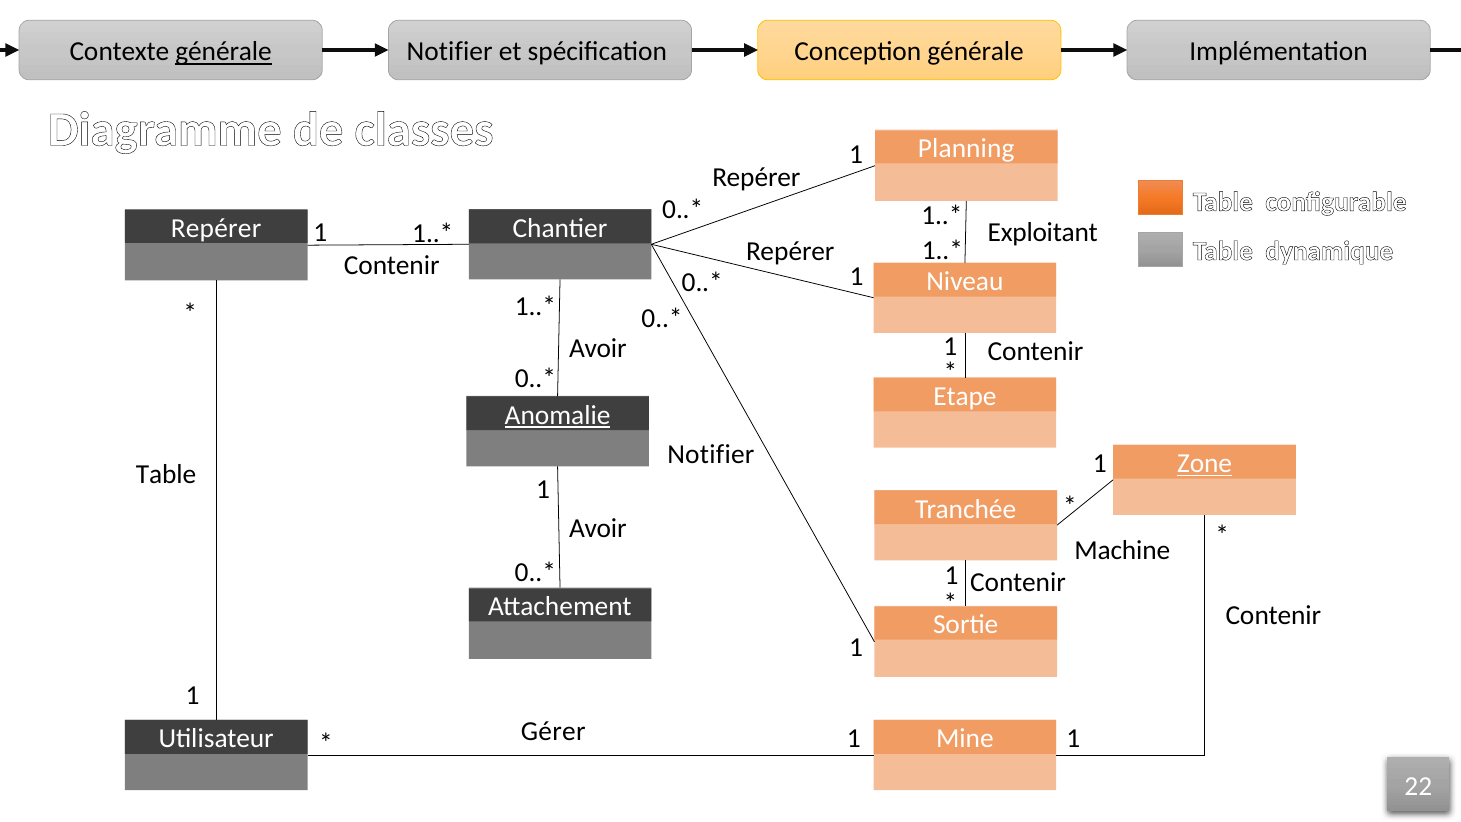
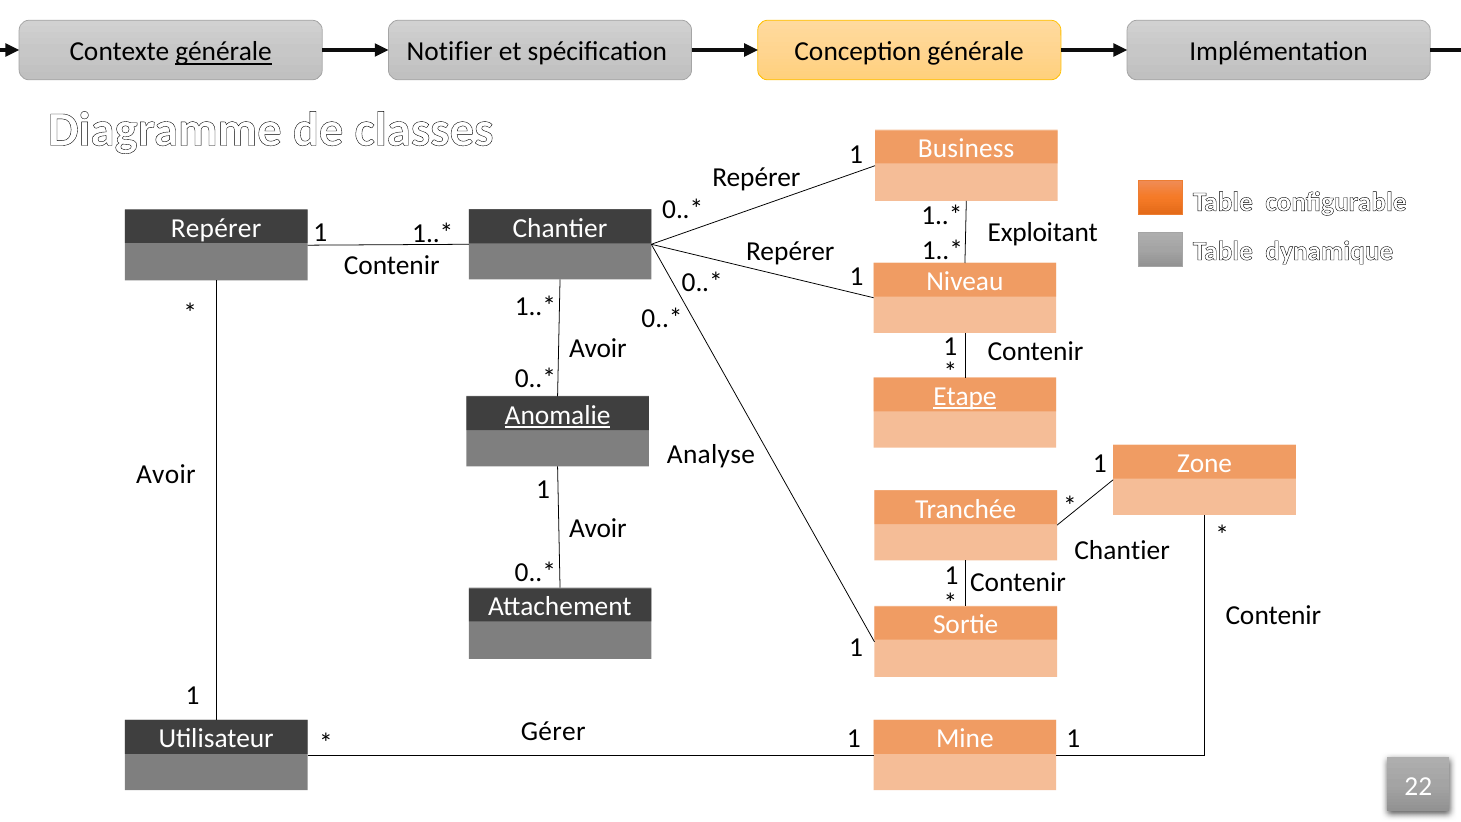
Planning: Planning -> Business
Etape underline: none -> present
Notifier at (711, 455): Notifier -> Analyse
Zone underline: present -> none
Table at (166, 475): Table -> Avoir
Machine at (1122, 550): Machine -> Chantier
